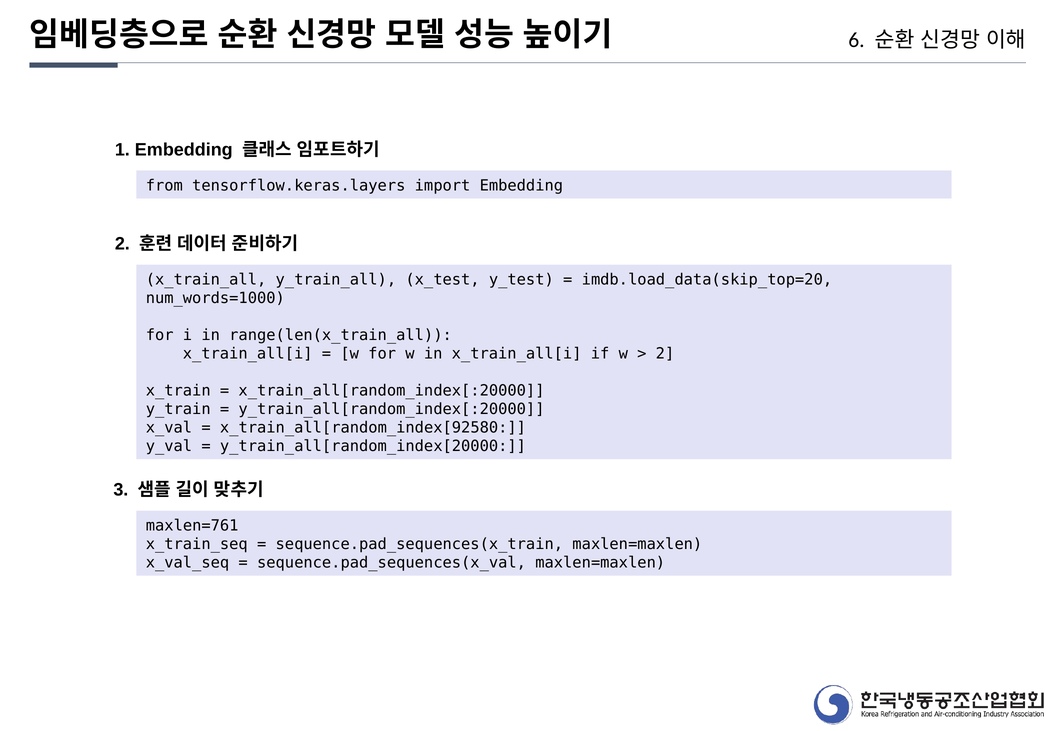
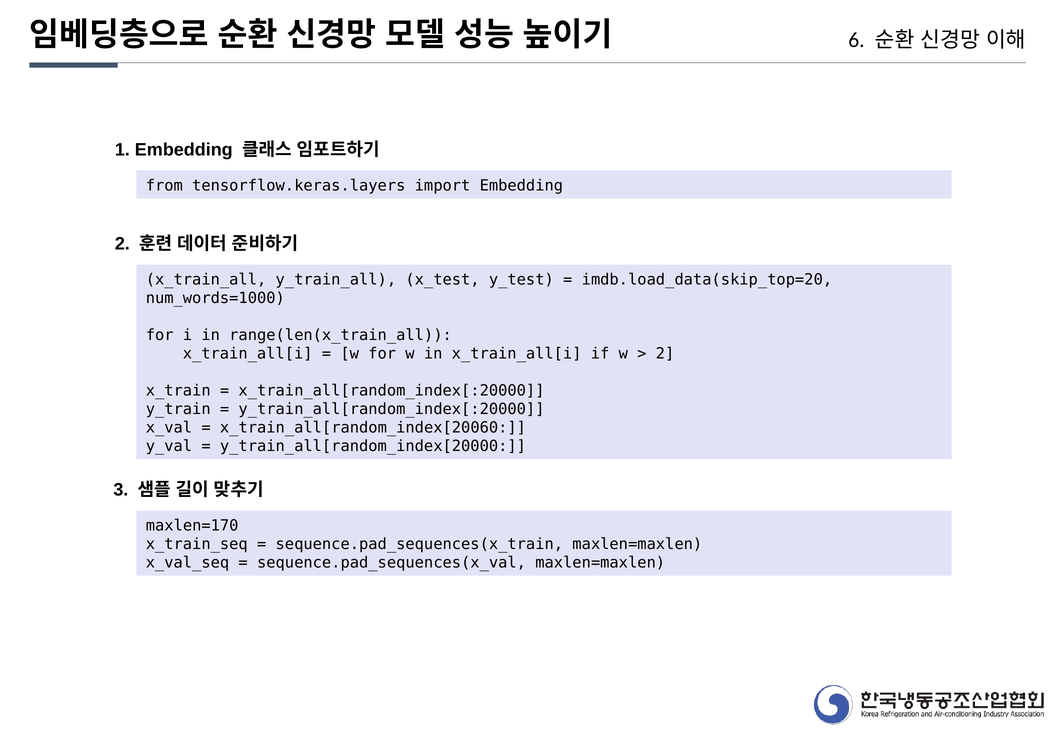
x_train_all[random_index[92580: x_train_all[random_index[92580 -> x_train_all[random_index[20060
maxlen=761: maxlen=761 -> maxlen=170
